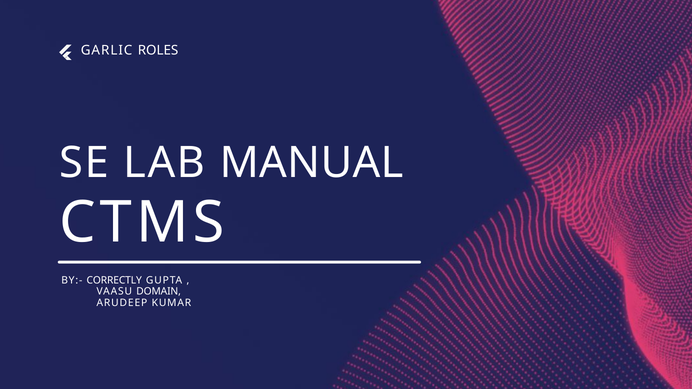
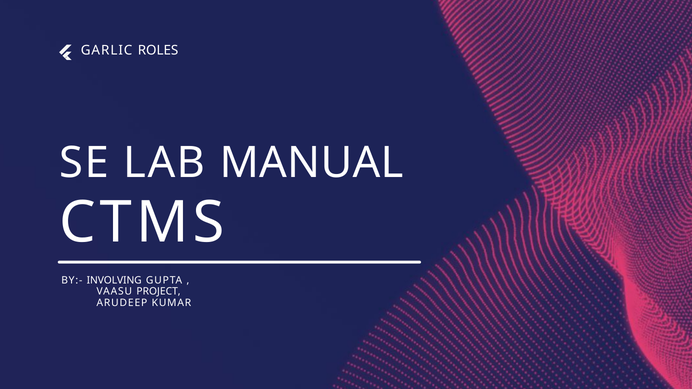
CORRECTLY: CORRECTLY -> INVOLVING
DOMAIN: DOMAIN -> PROJECT
